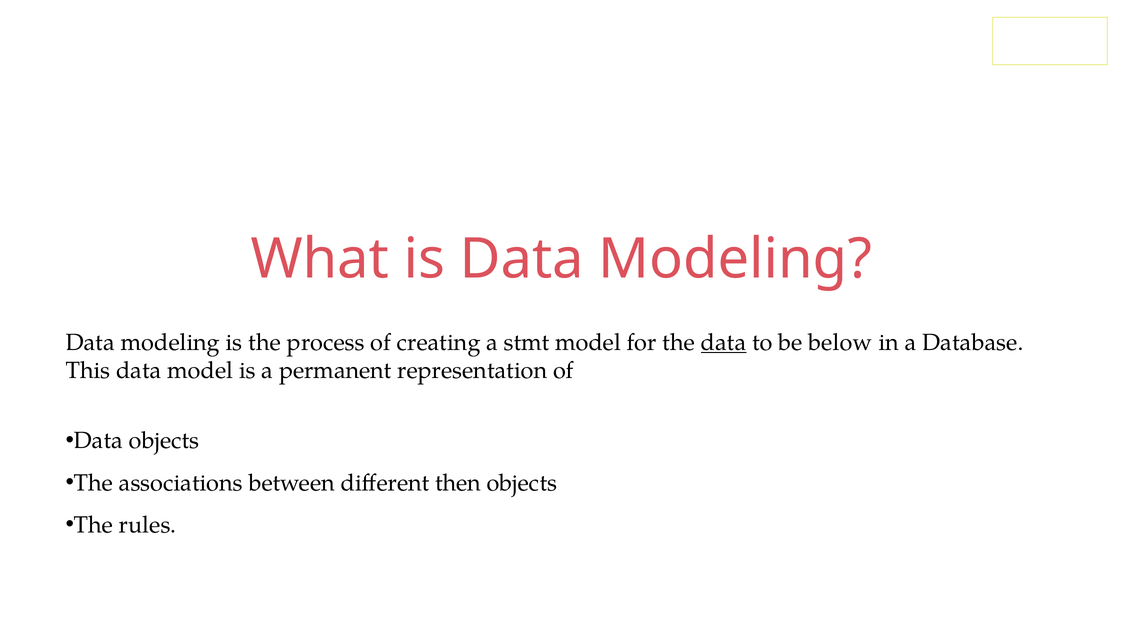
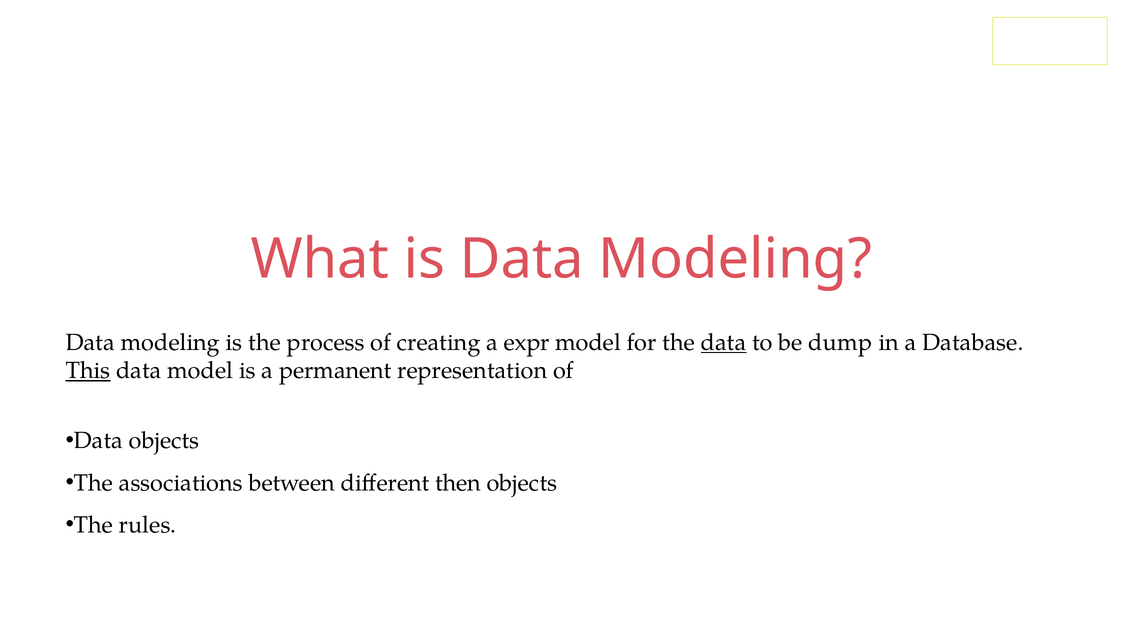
stmt: stmt -> expr
below: below -> dump
This underline: none -> present
